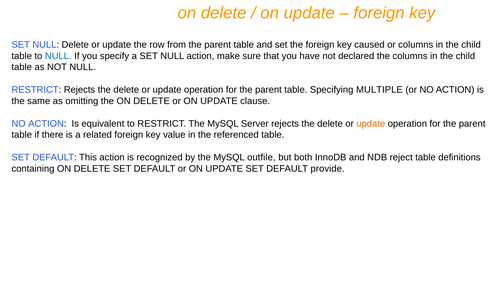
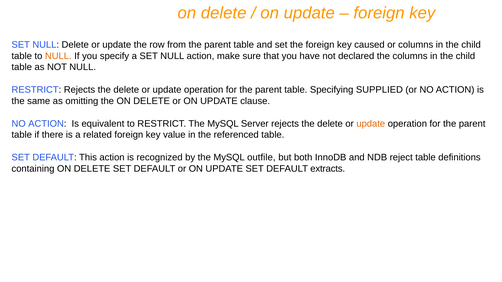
NULL at (58, 56) colour: blue -> orange
MULTIPLE: MULTIPLE -> SUPPLIED
provide: provide -> extracts
